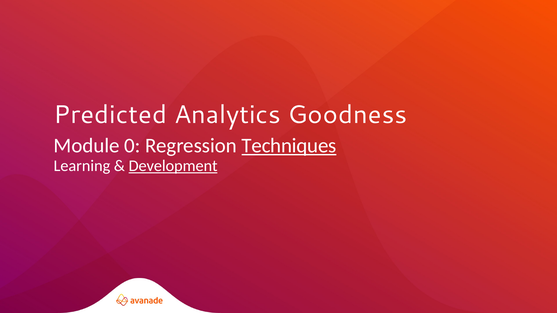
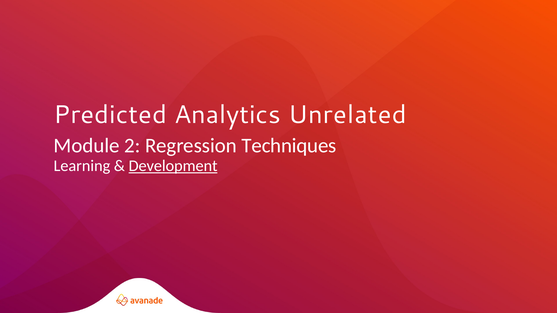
Goodness: Goodness -> Unrelated
0: 0 -> 2
Techniques underline: present -> none
